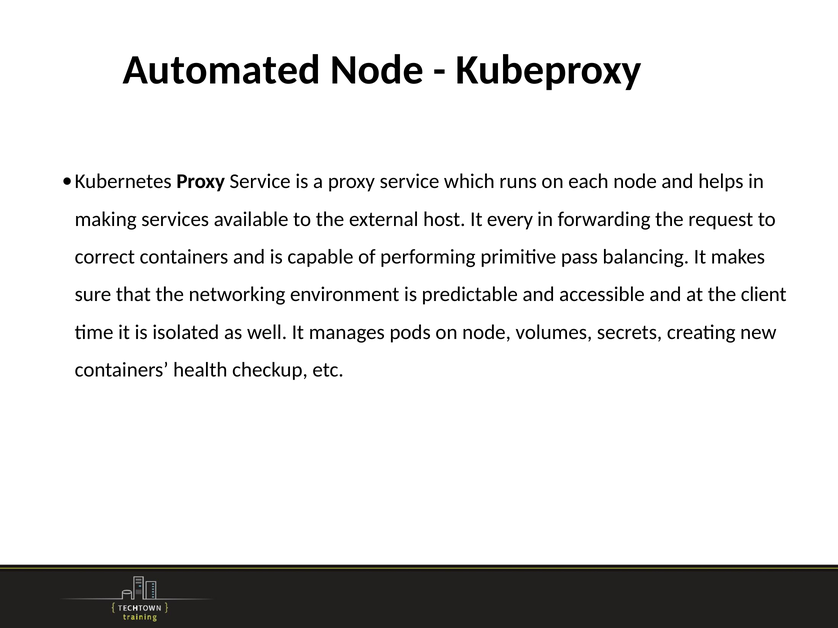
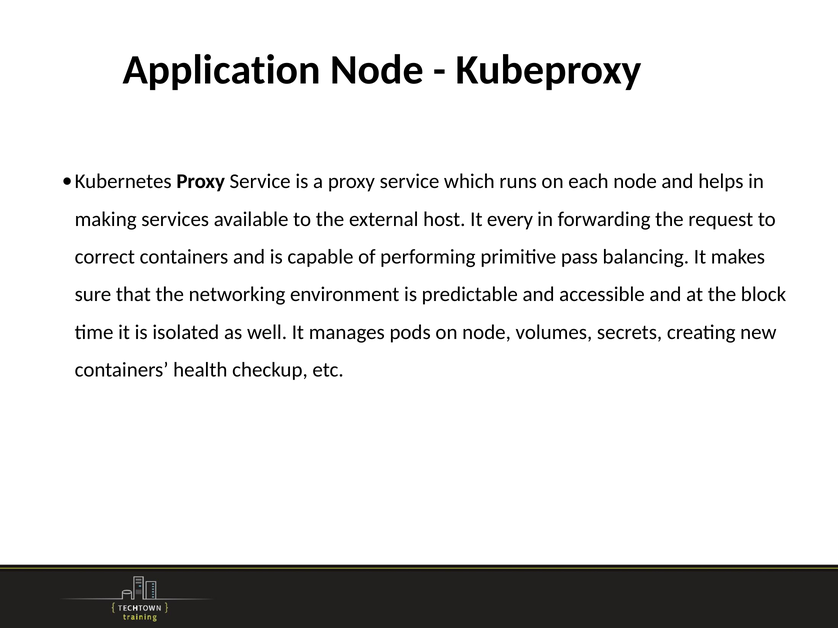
Automated: Automated -> Application
client: client -> block
